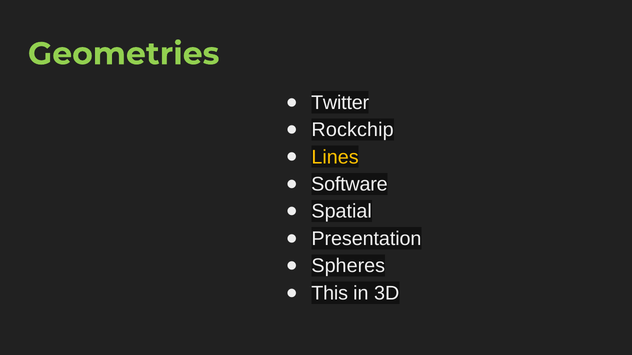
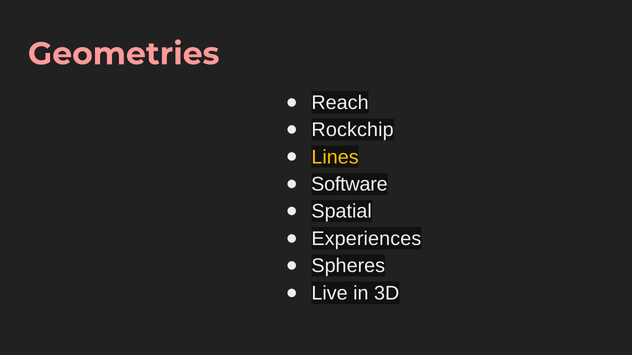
Geometries colour: light green -> pink
Twitter: Twitter -> Reach
Presentation: Presentation -> Experiences
This: This -> Live
